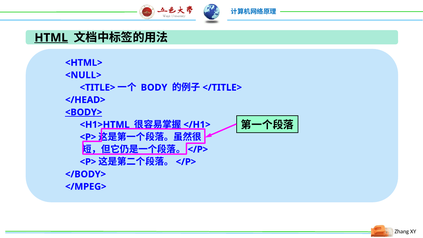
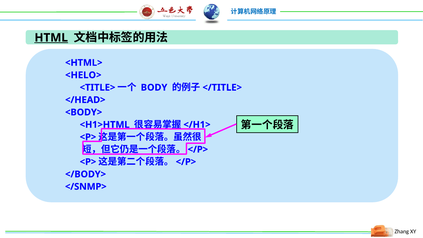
<NULL>: <NULL> -> <HELO>
<BODY> underline: present -> none
</MPEG>: </MPEG> -> </SNMP>
